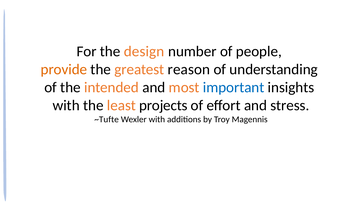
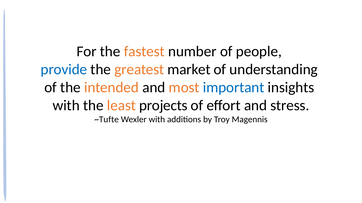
design: design -> fastest
provide colour: orange -> blue
reason: reason -> market
